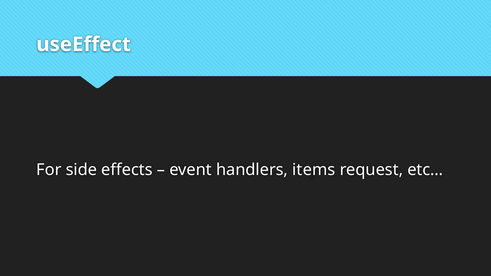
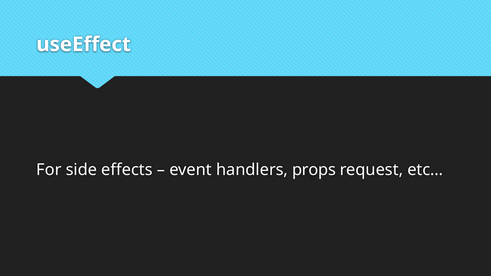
items: items -> props
